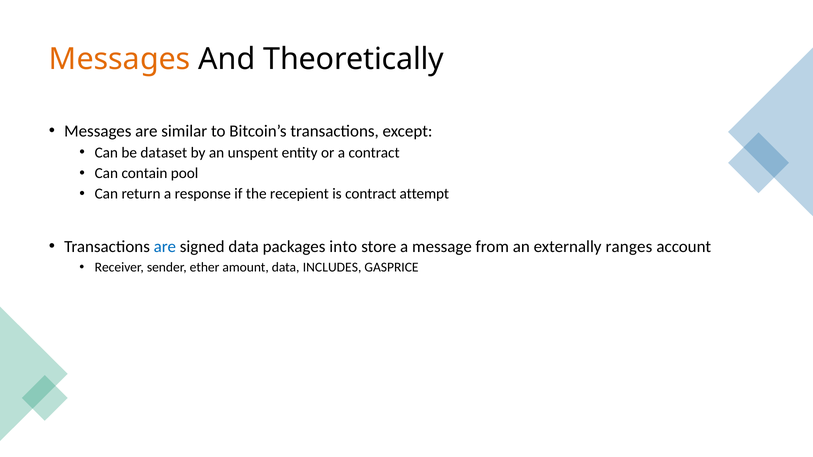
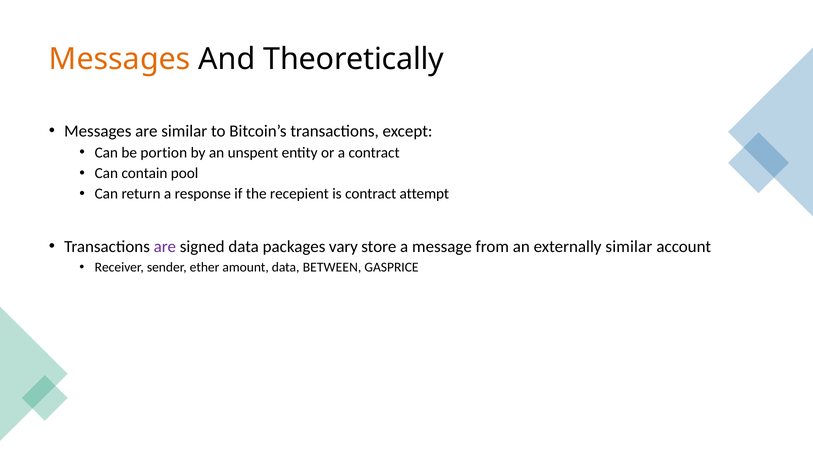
dataset: dataset -> portion
are at (165, 247) colour: blue -> purple
into: into -> vary
externally ranges: ranges -> similar
INCLUDES: INCLUDES -> BETWEEN
